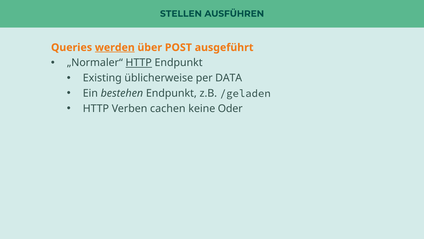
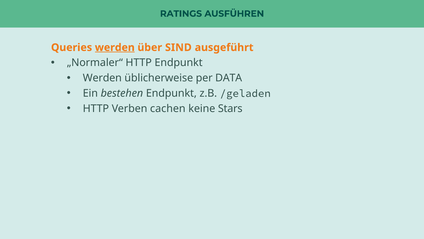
STELLEN: STELLEN -> RATINGS
POST: POST -> SIND
HTTP at (139, 63) underline: present -> none
Existing at (102, 78): Existing -> Werden
Oder: Oder -> Stars
